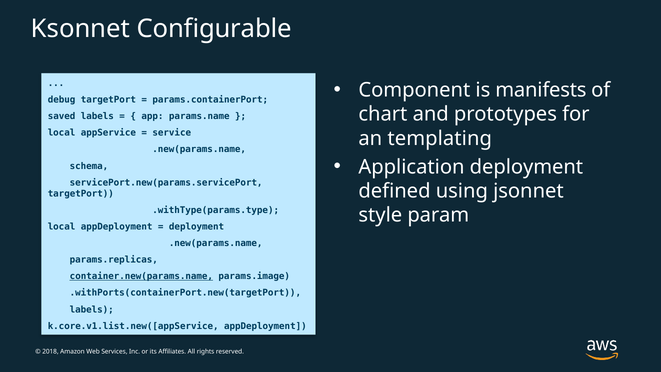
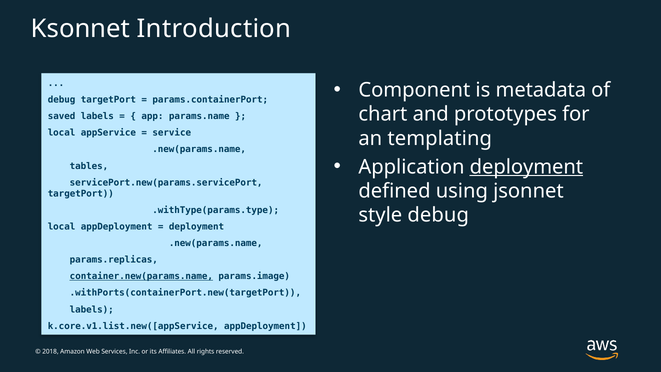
Configurable: Configurable -> Introduction
manifests: manifests -> metadata
deployment at (526, 167) underline: none -> present
schema: schema -> tables
style param: param -> debug
